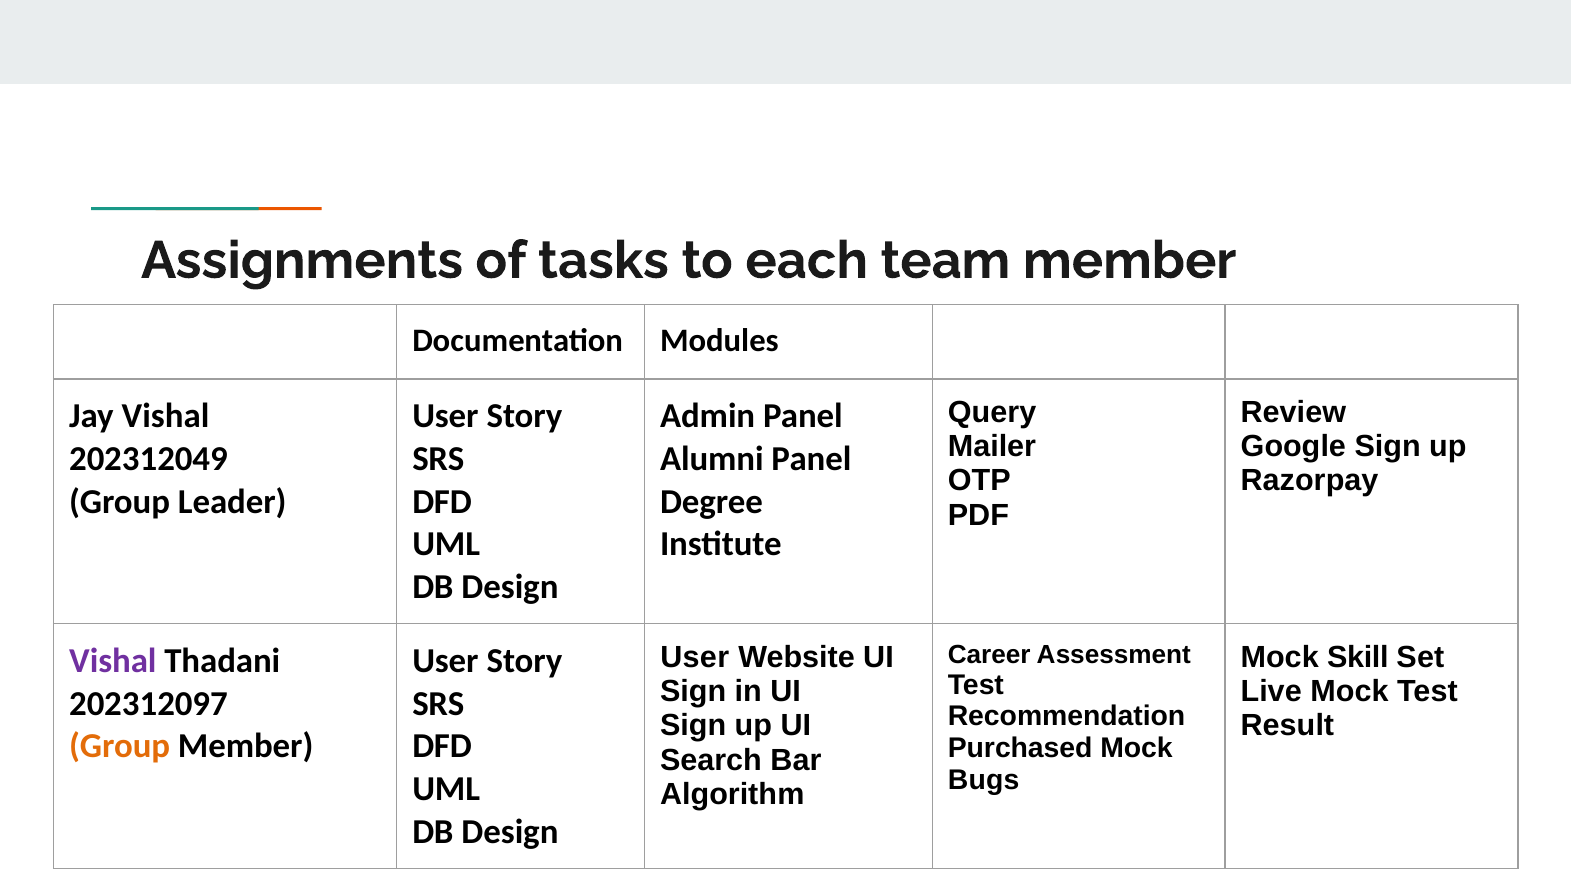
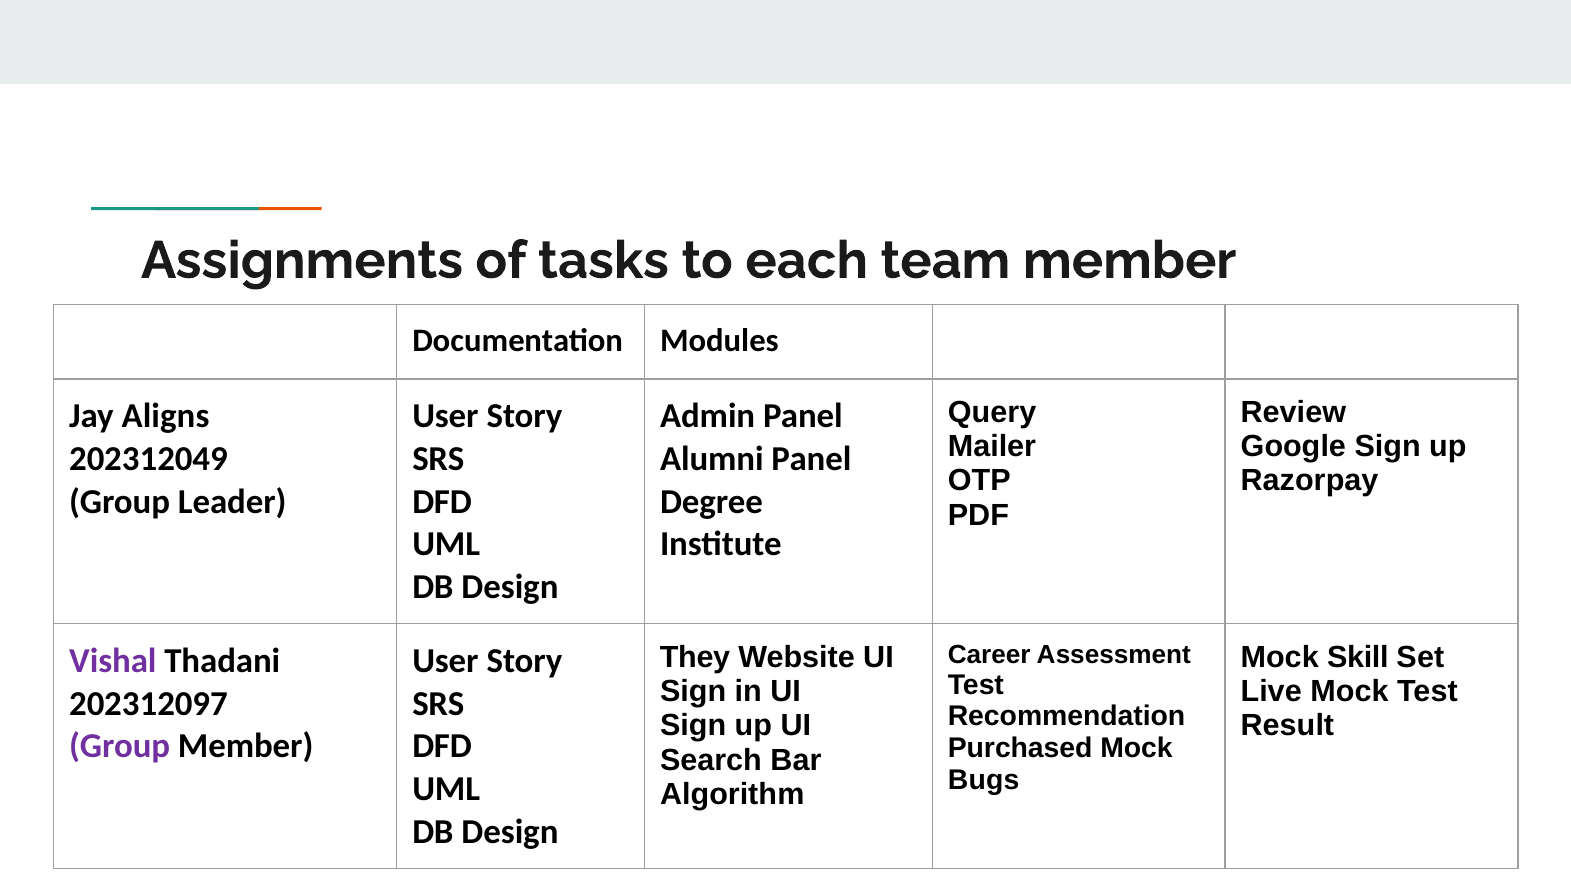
Jay Vishal: Vishal -> Aligns
User at (695, 657): User -> They
Group at (120, 746) colour: orange -> purple
